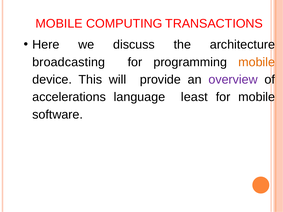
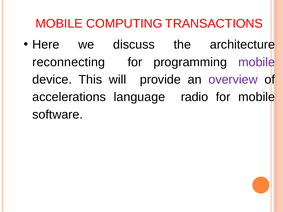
broadcasting: broadcasting -> reconnecting
mobile at (257, 62) colour: orange -> purple
least: least -> radio
